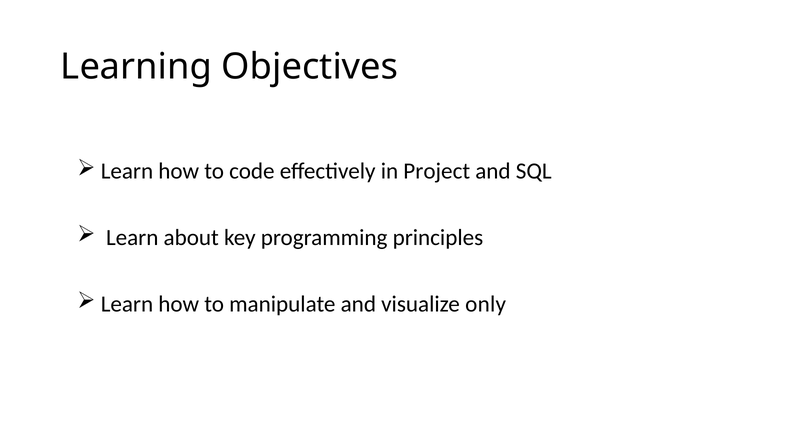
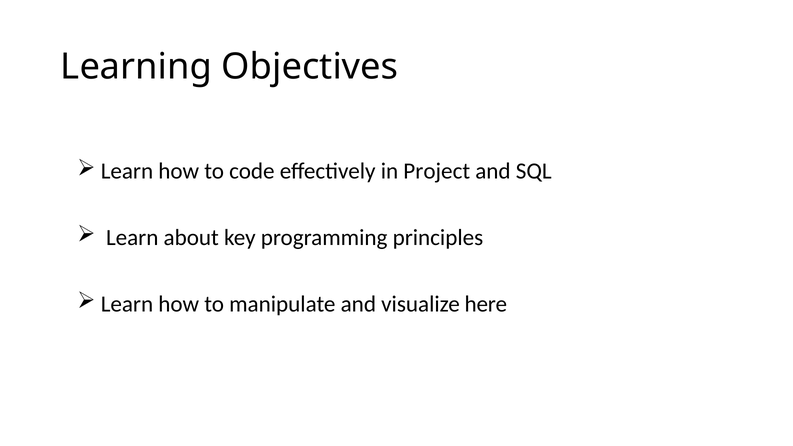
only: only -> here
